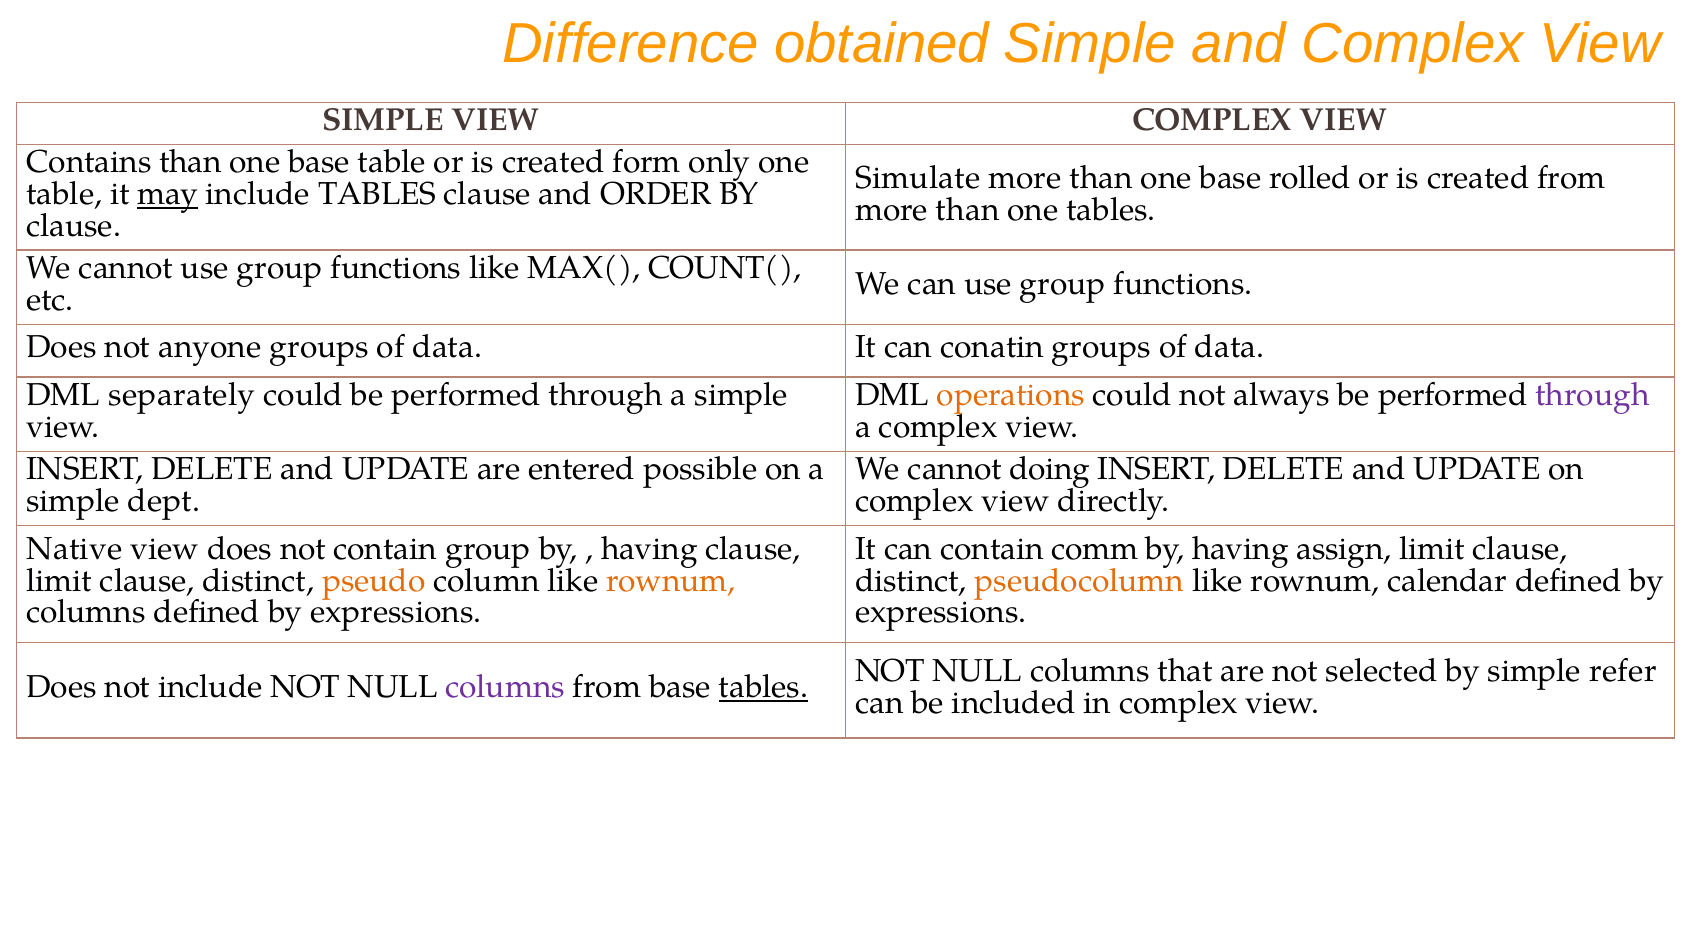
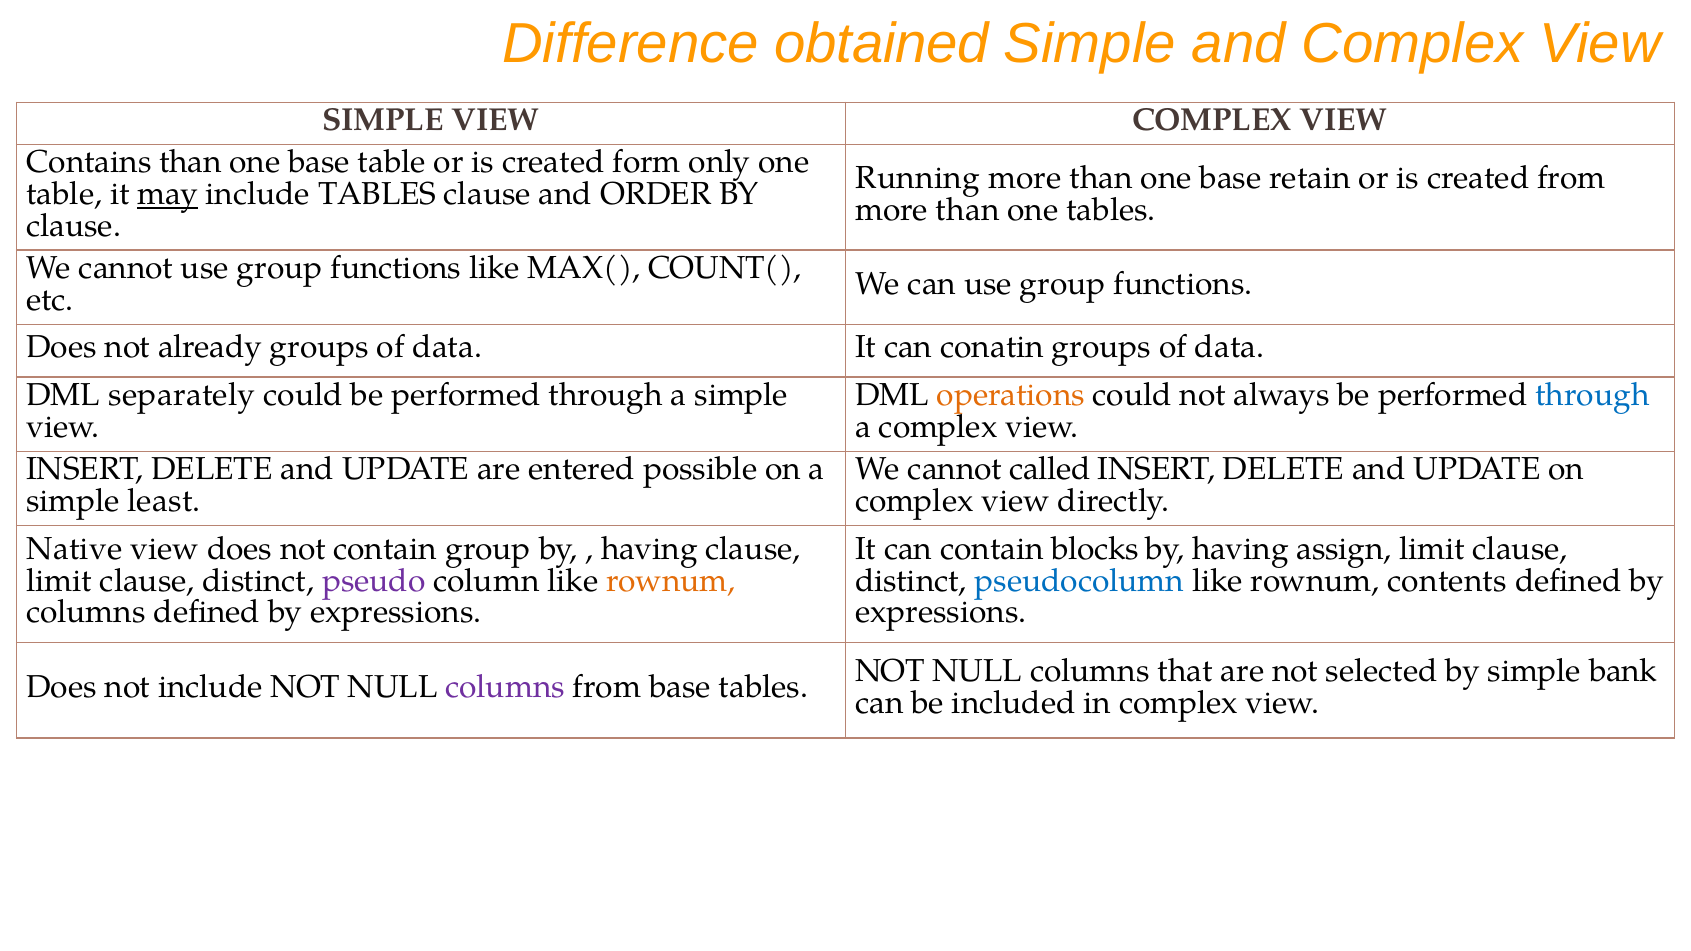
Simulate: Simulate -> Running
rolled: rolled -> retain
anyone: anyone -> already
through at (1592, 395) colour: purple -> blue
doing: doing -> called
dept: dept -> least
comm: comm -> blocks
pseudo colour: orange -> purple
pseudocolumn colour: orange -> blue
calendar: calendar -> contents
refer: refer -> bank
tables at (764, 687) underline: present -> none
